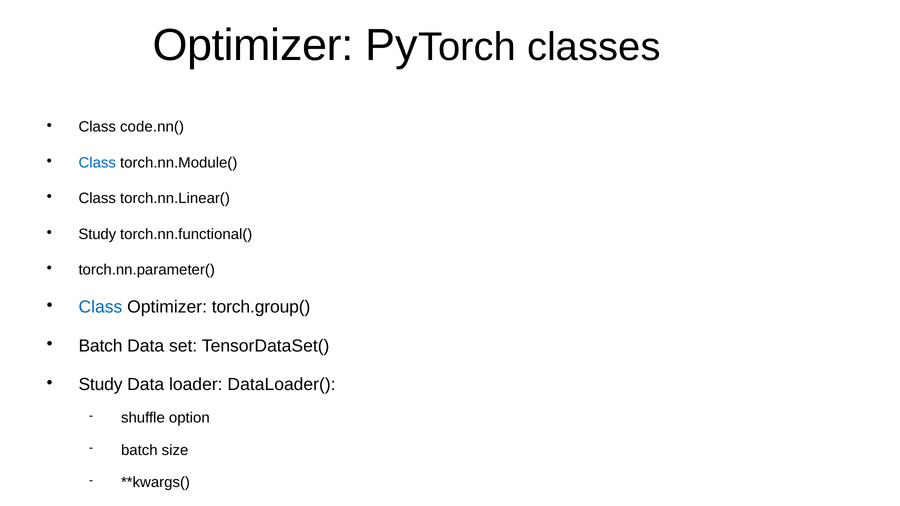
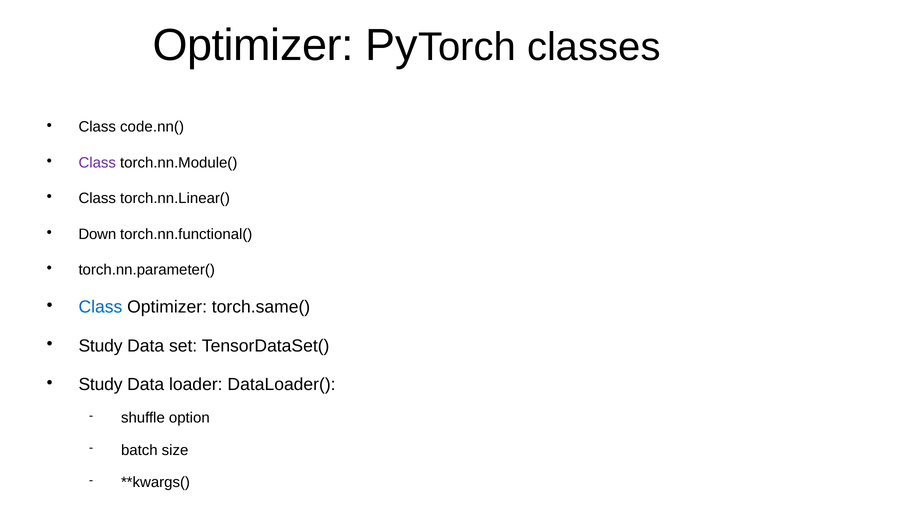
Class at (97, 163) colour: blue -> purple
Study at (97, 234): Study -> Down
torch.group(: torch.group( -> torch.same(
Batch at (101, 346): Batch -> Study
